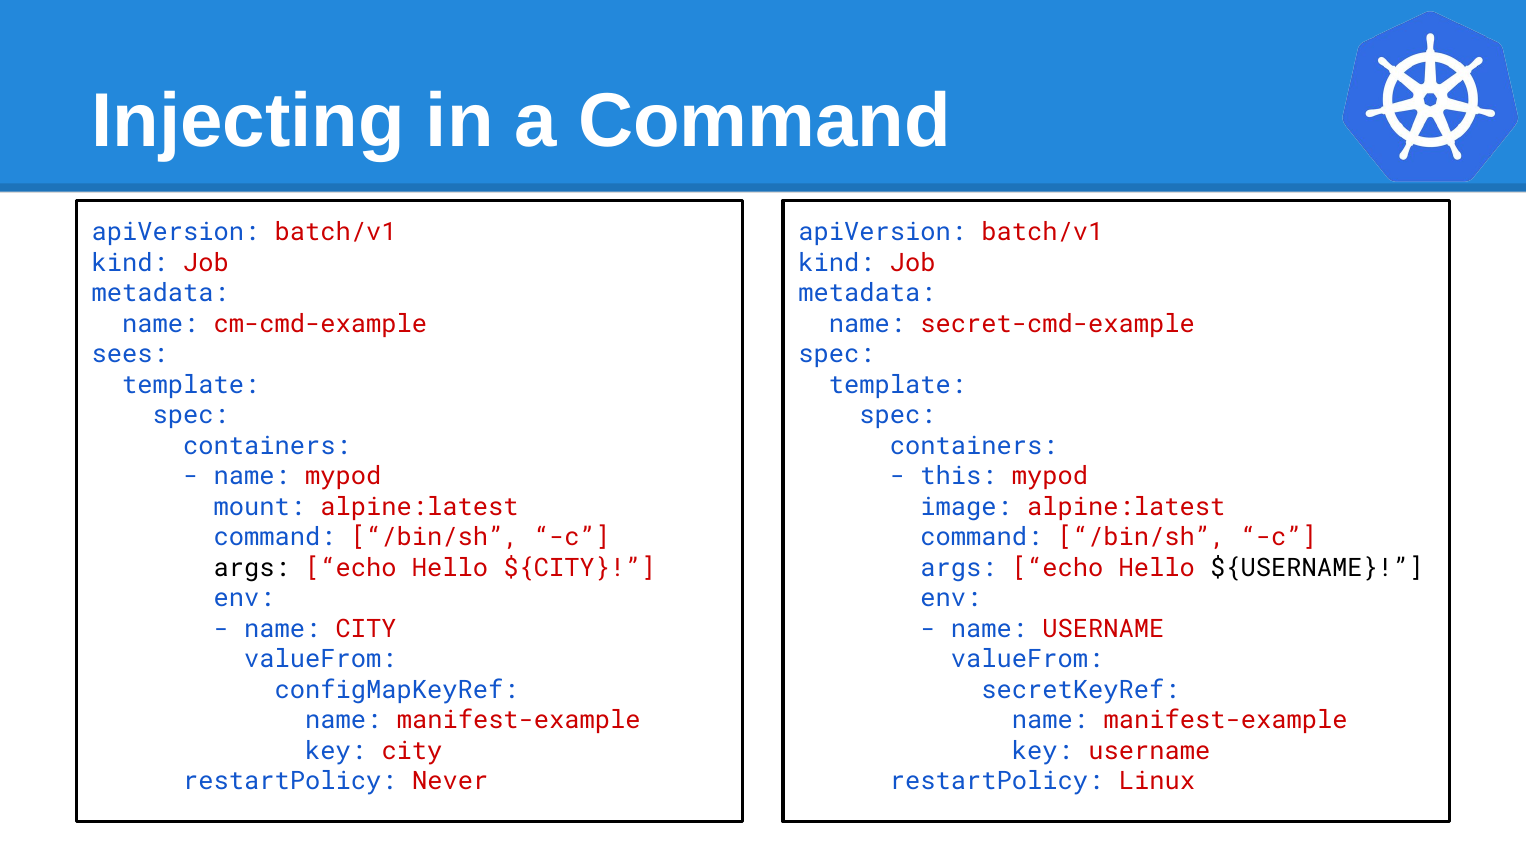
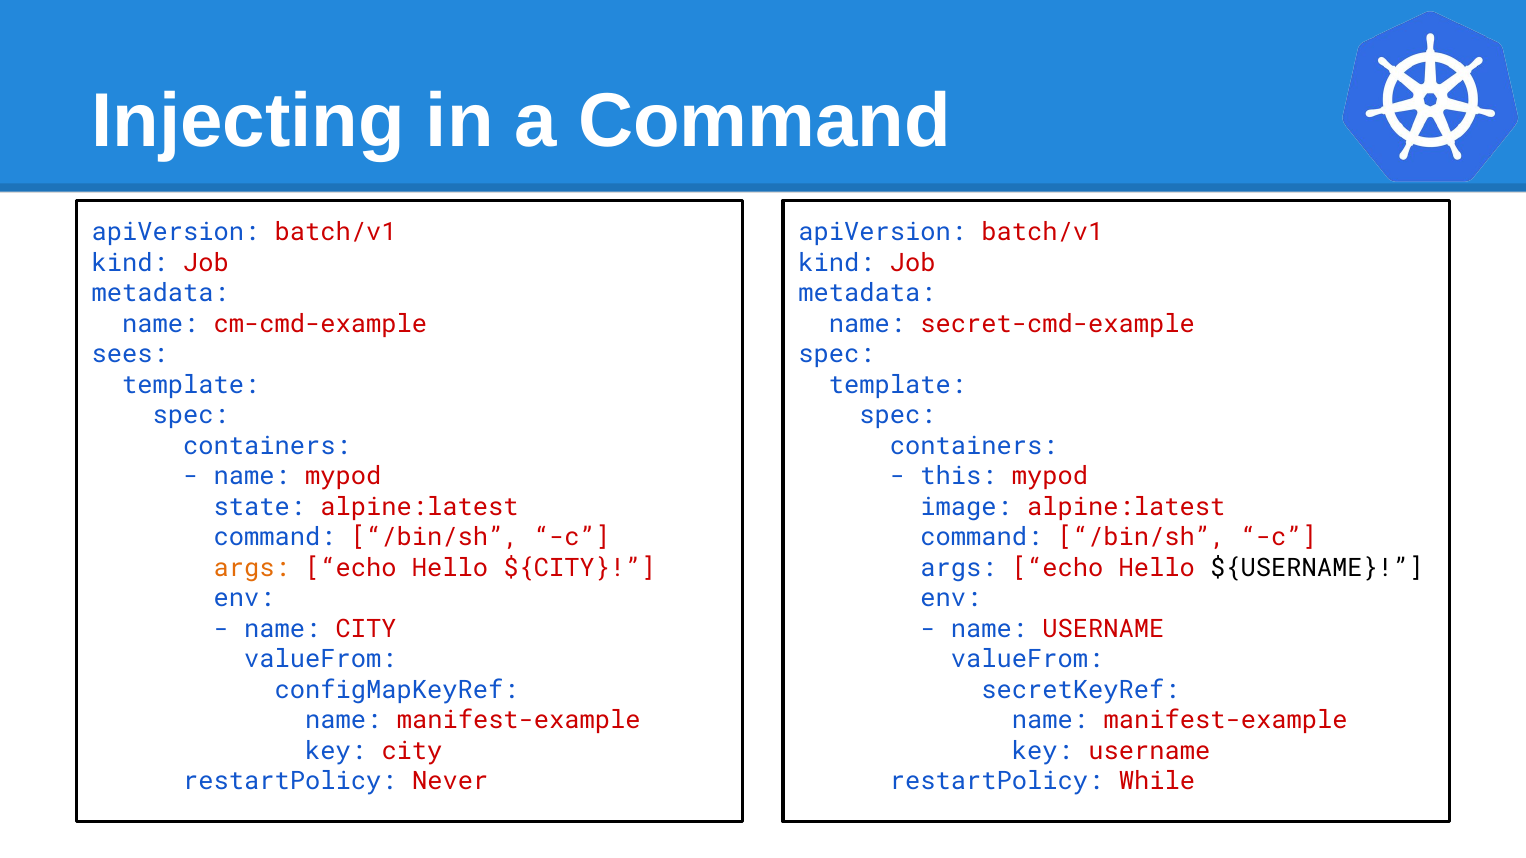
mount: mount -> state
args at (252, 568) colour: black -> orange
Linux: Linux -> While
